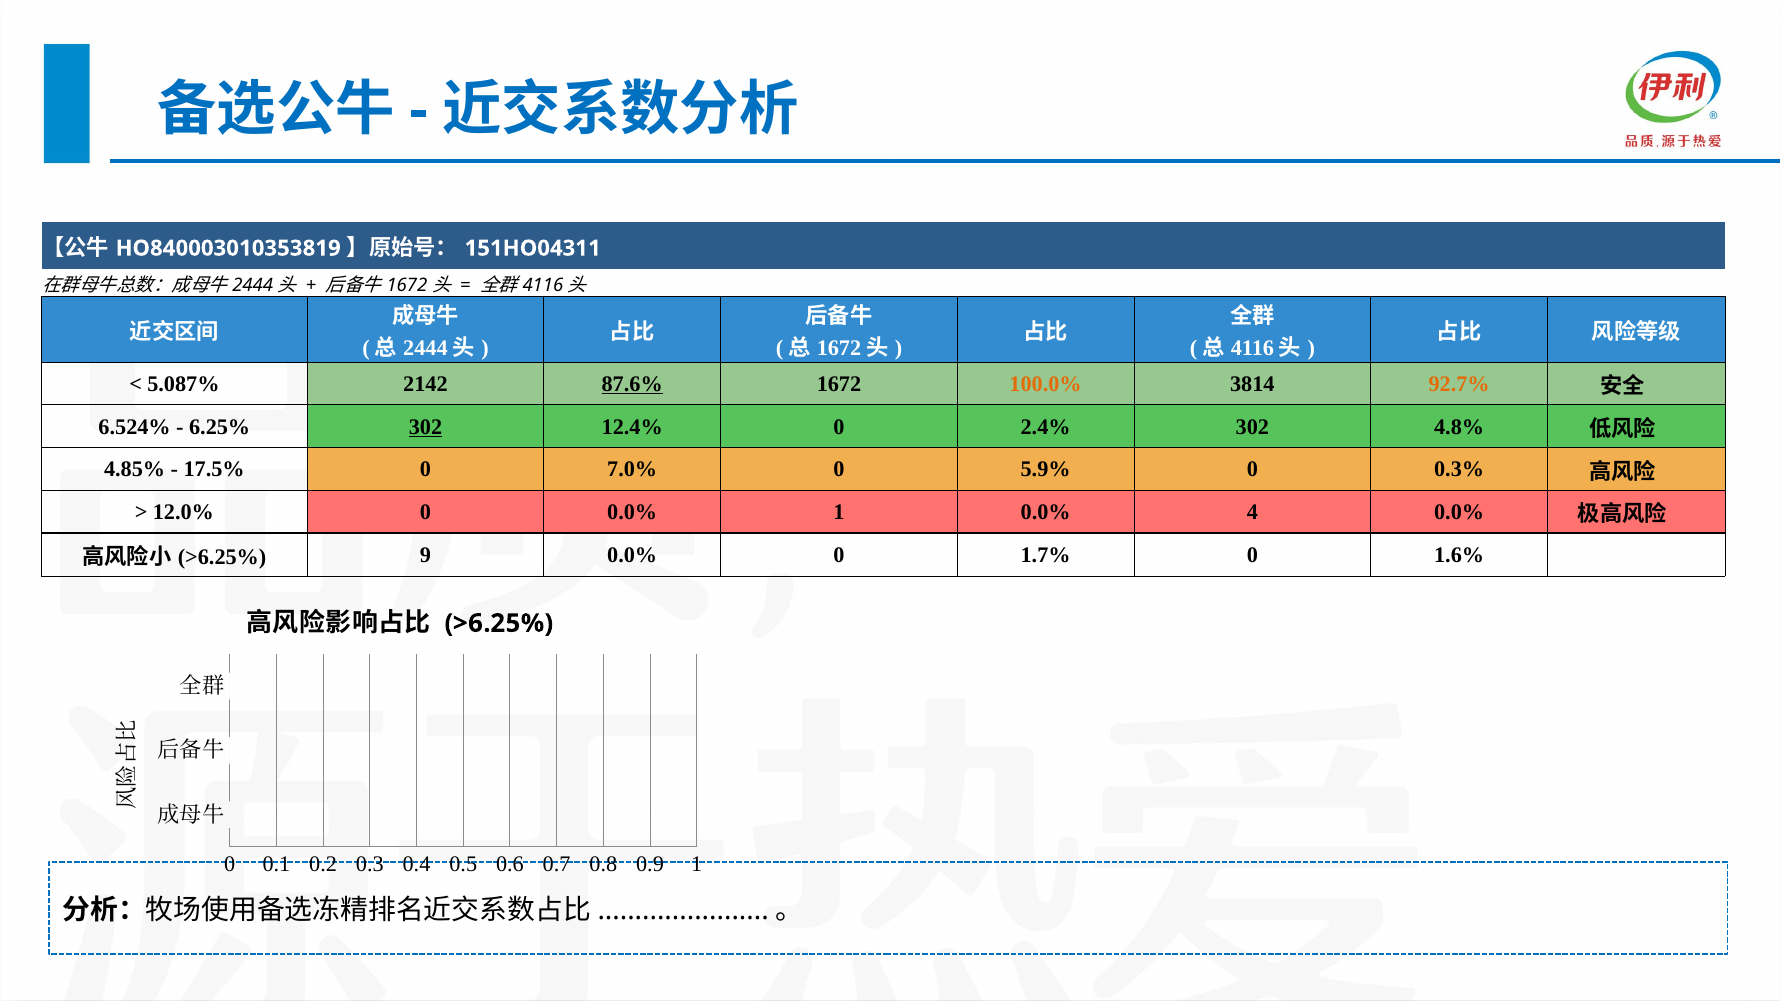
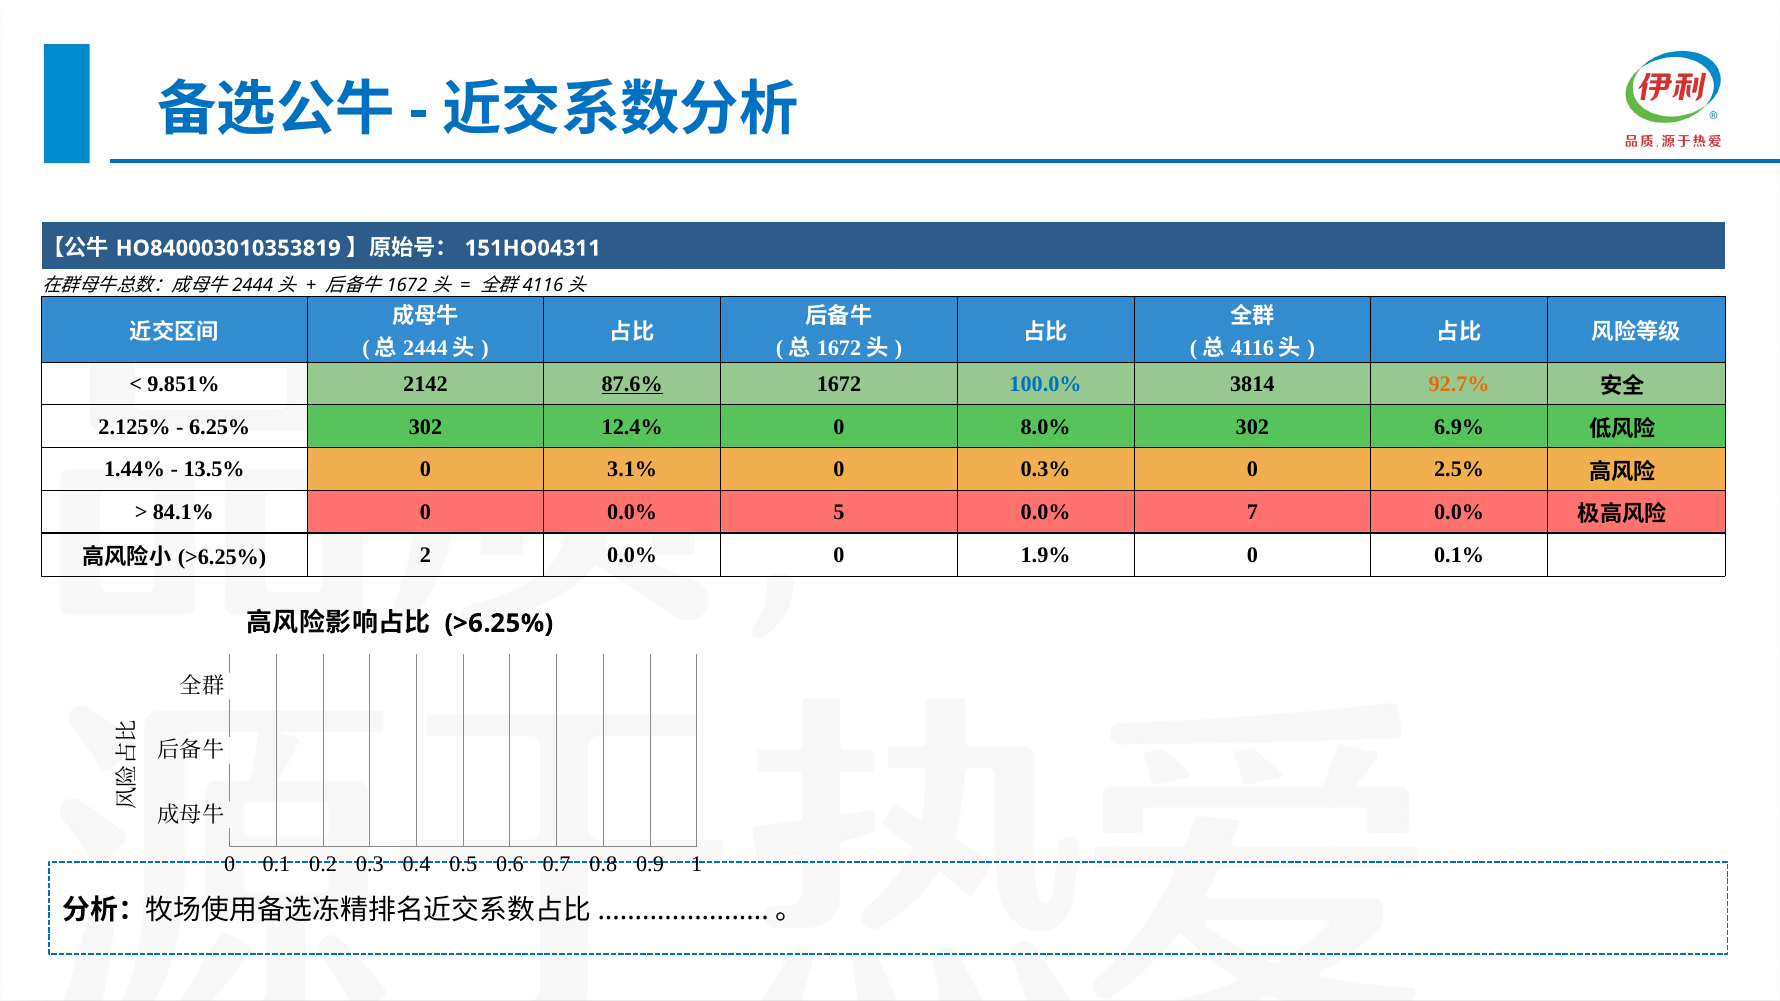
5.087%: 5.087% -> 9.851%
100.0% colour: orange -> blue
6.524%: 6.524% -> 2.125%
302 at (425, 427) underline: present -> none
2.4%: 2.4% -> 8.0%
4.8%: 4.8% -> 6.9%
4.85%: 4.85% -> 1.44%
17.5%: 17.5% -> 13.5%
7.0%: 7.0% -> 3.1%
5.9%: 5.9% -> 0.3%
0.3%: 0.3% -> 2.5%
12.0%: 12.0% -> 84.1%
0.0% 1: 1 -> 5
4: 4 -> 7
9: 9 -> 2
1.7%: 1.7% -> 1.9%
1.6%: 1.6% -> 0.1%
